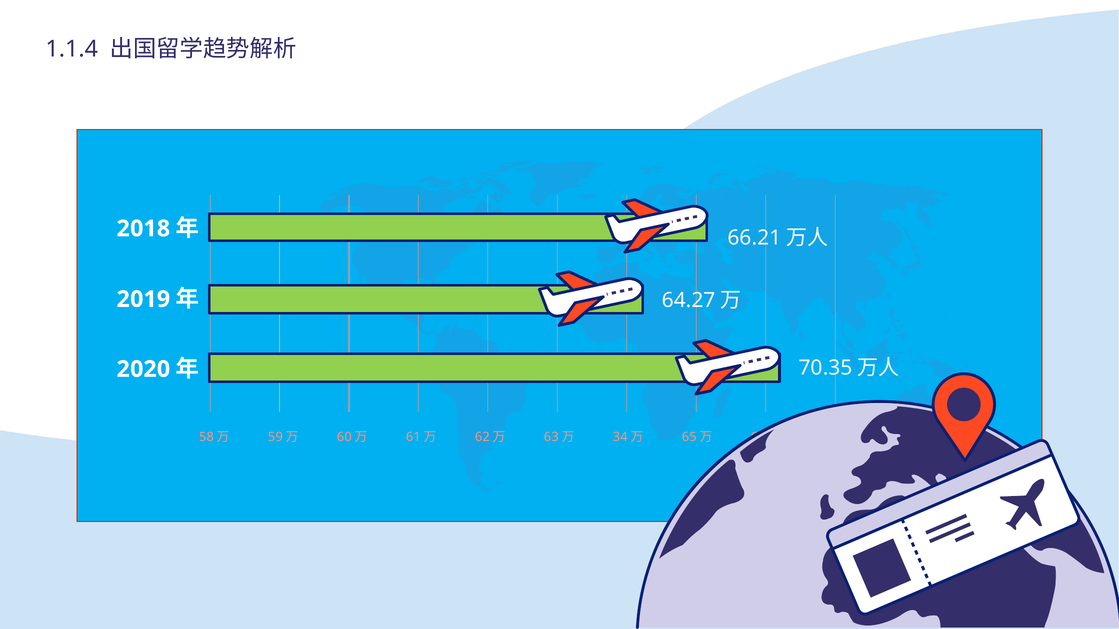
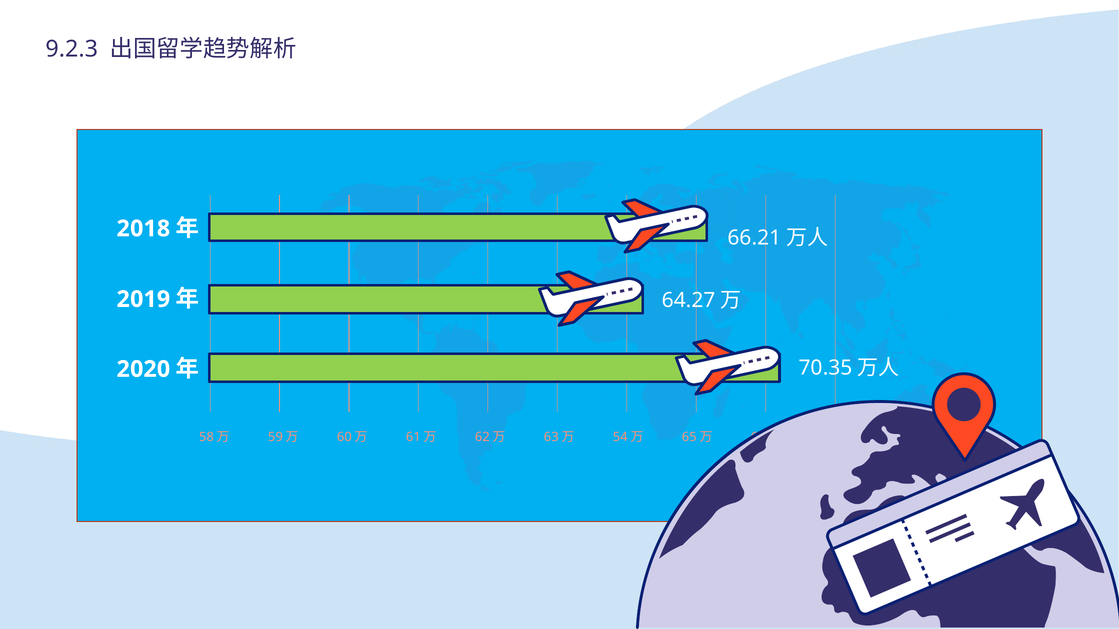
1.1.4: 1.1.4 -> 9.2.3
3 at (616, 437): 3 -> 5
